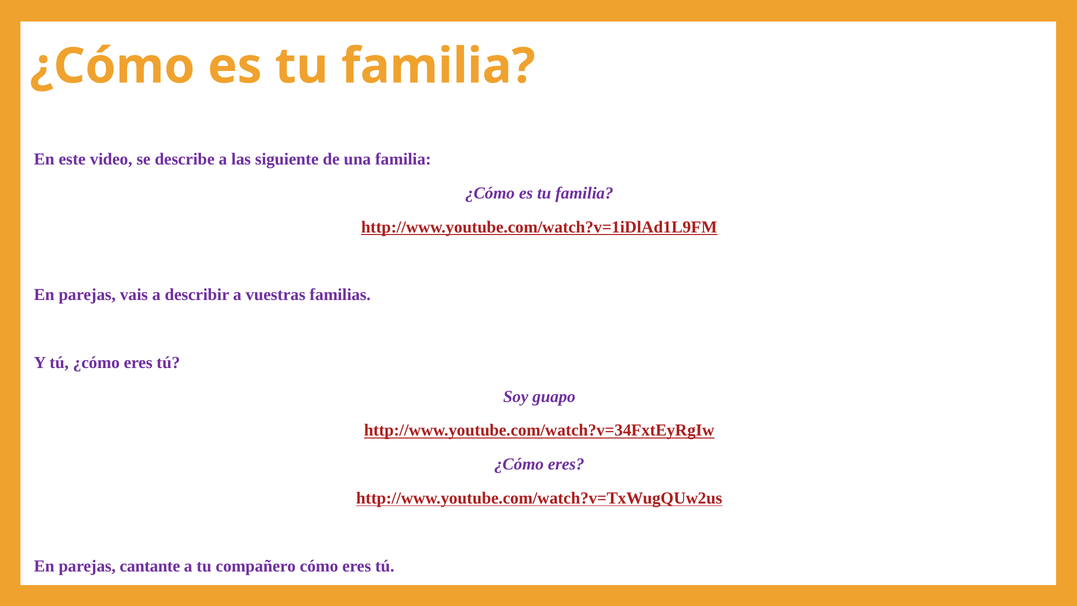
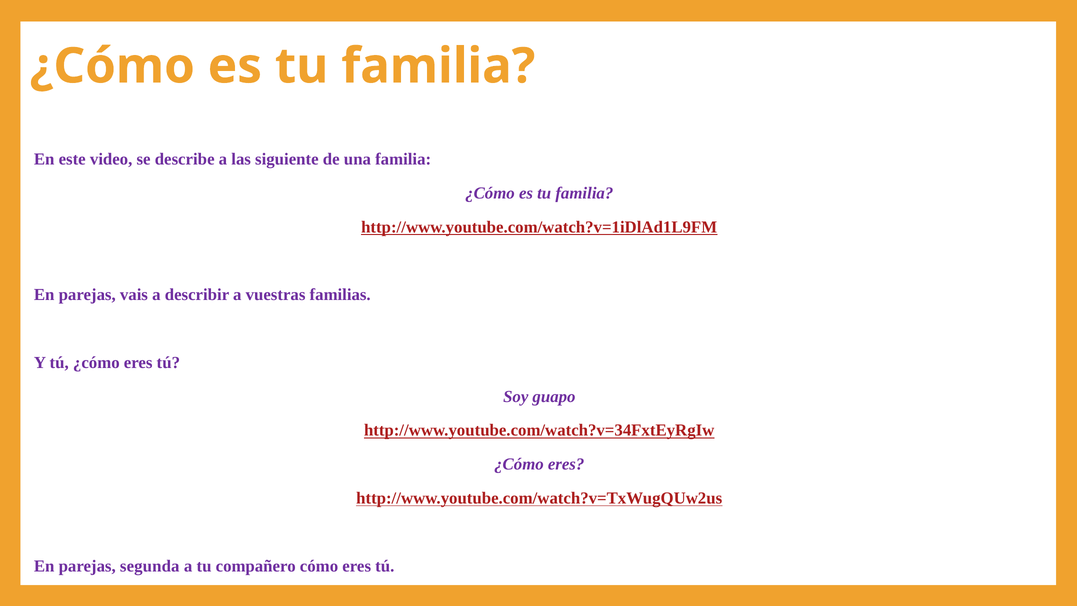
cantante: cantante -> segunda
